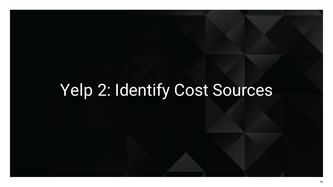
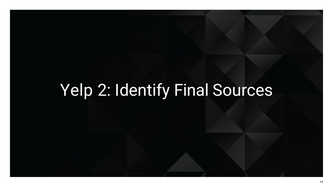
Cost: Cost -> Final
